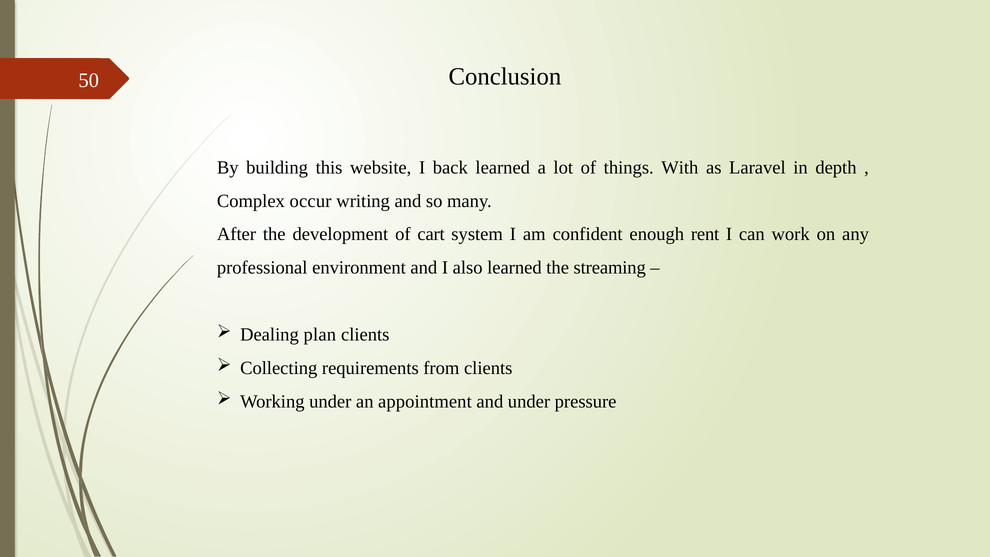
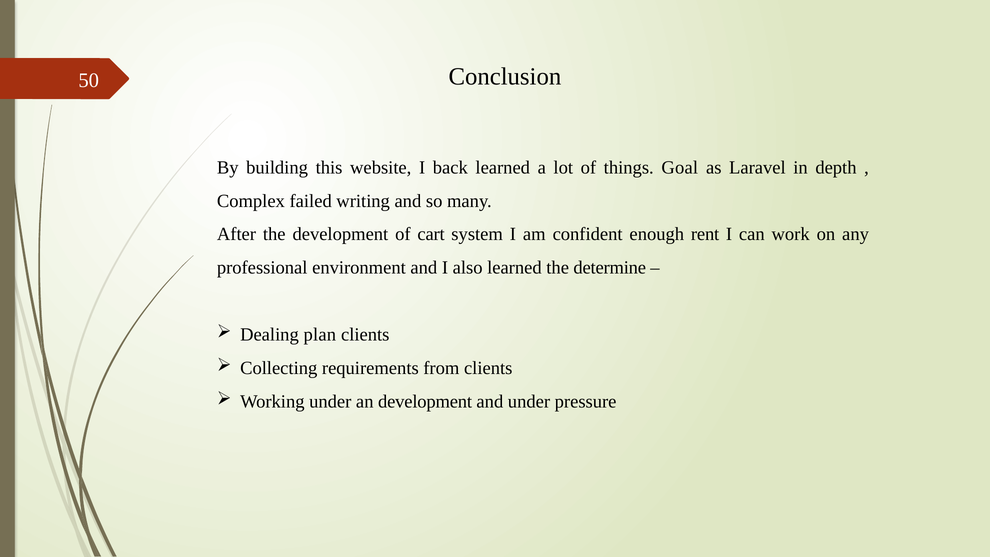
With: With -> Goal
occur: occur -> failed
streaming: streaming -> determine
an appointment: appointment -> development
